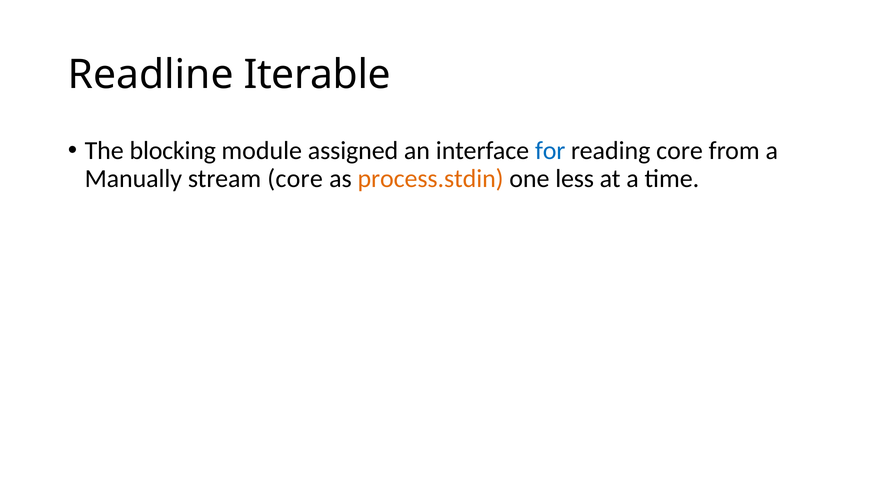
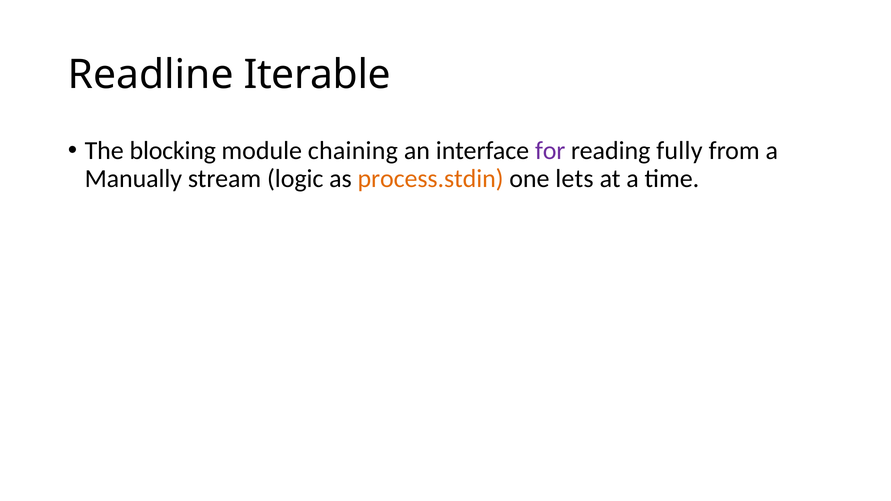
assigned: assigned -> chaining
for colour: blue -> purple
reading core: core -> fully
stream core: core -> logic
less: less -> lets
